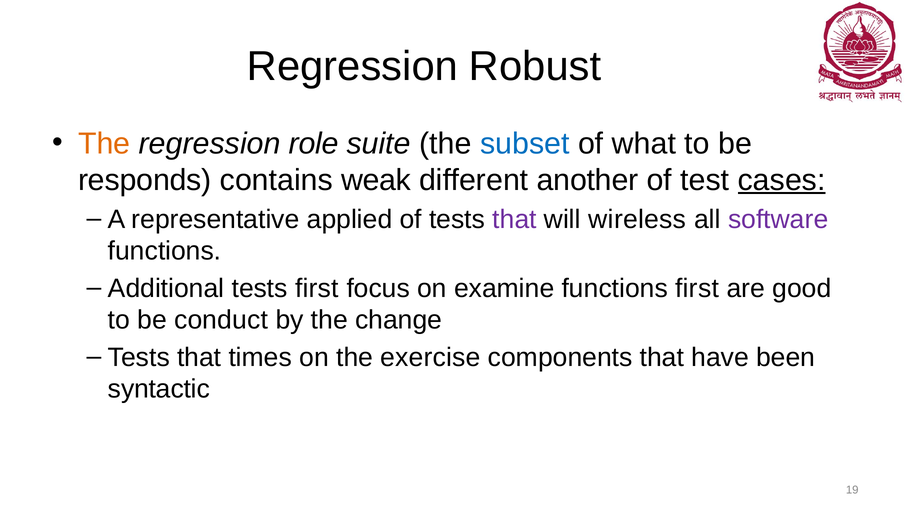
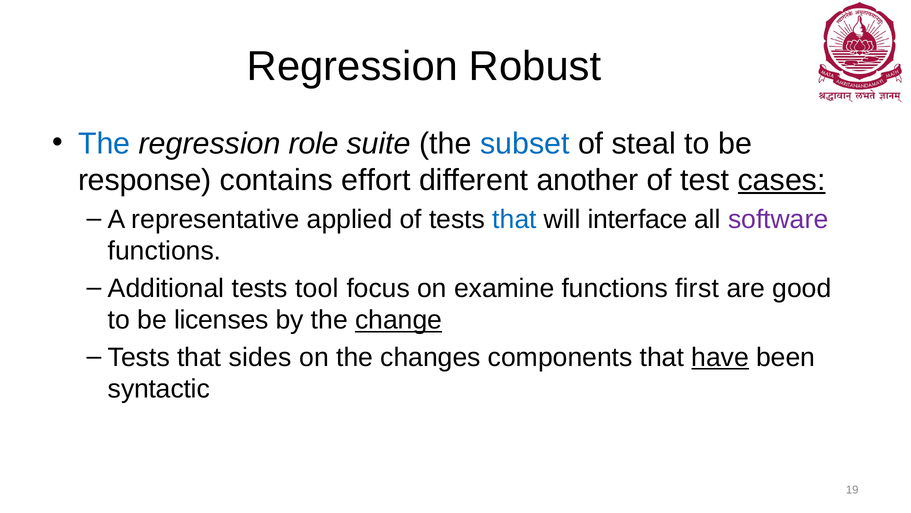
The at (104, 143) colour: orange -> blue
what: what -> steal
responds: responds -> response
weak: weak -> effort
that at (515, 219) colour: purple -> blue
wireless: wireless -> interface
tests first: first -> tool
conduct: conduct -> licenses
change underline: none -> present
times: times -> sides
exercise: exercise -> changes
have underline: none -> present
